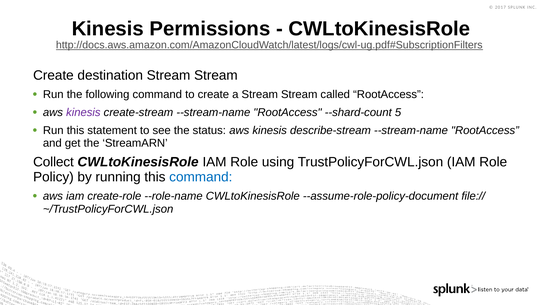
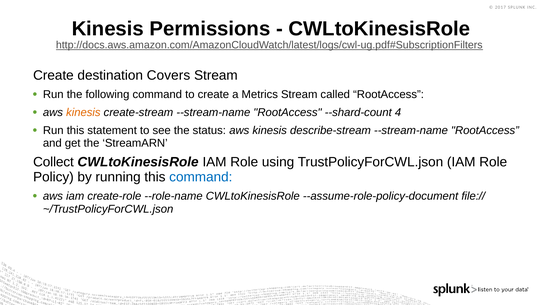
destination Stream: Stream -> Covers
a Stream: Stream -> Metrics
kinesis at (83, 112) colour: purple -> orange
5: 5 -> 4
